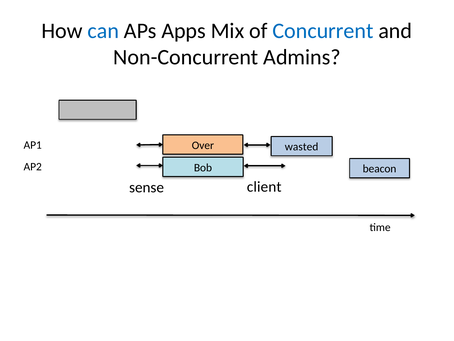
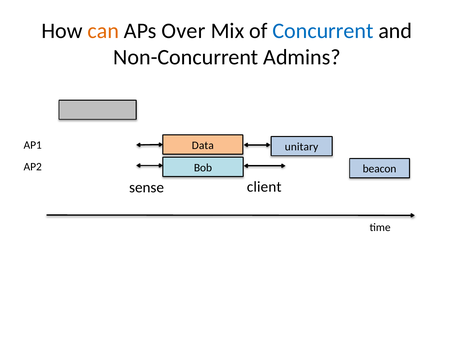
can colour: blue -> orange
Apps: Apps -> Over
Over: Over -> Data
wasted: wasted -> unitary
